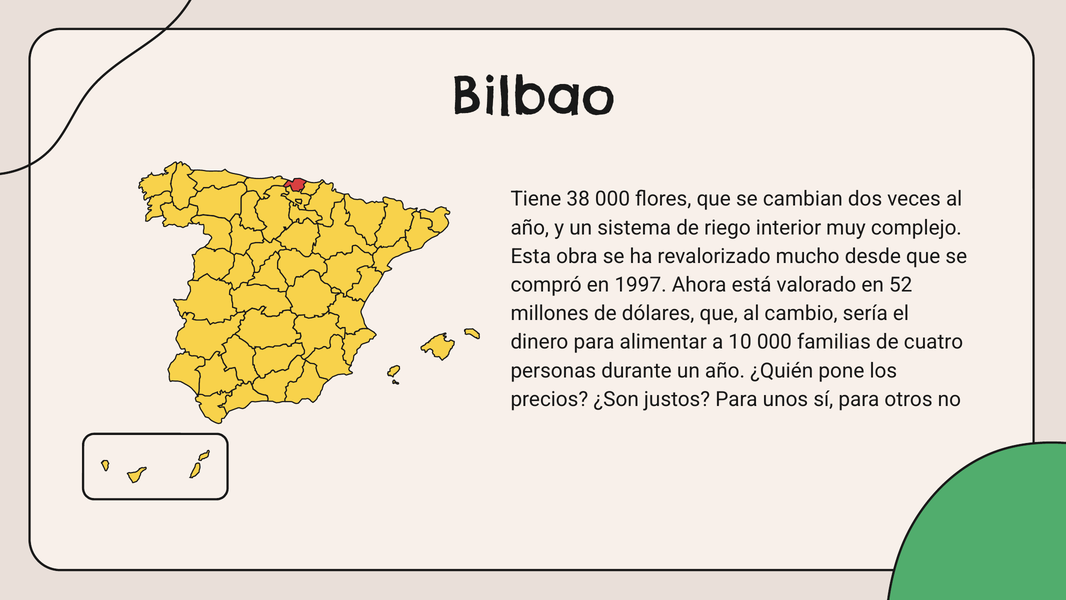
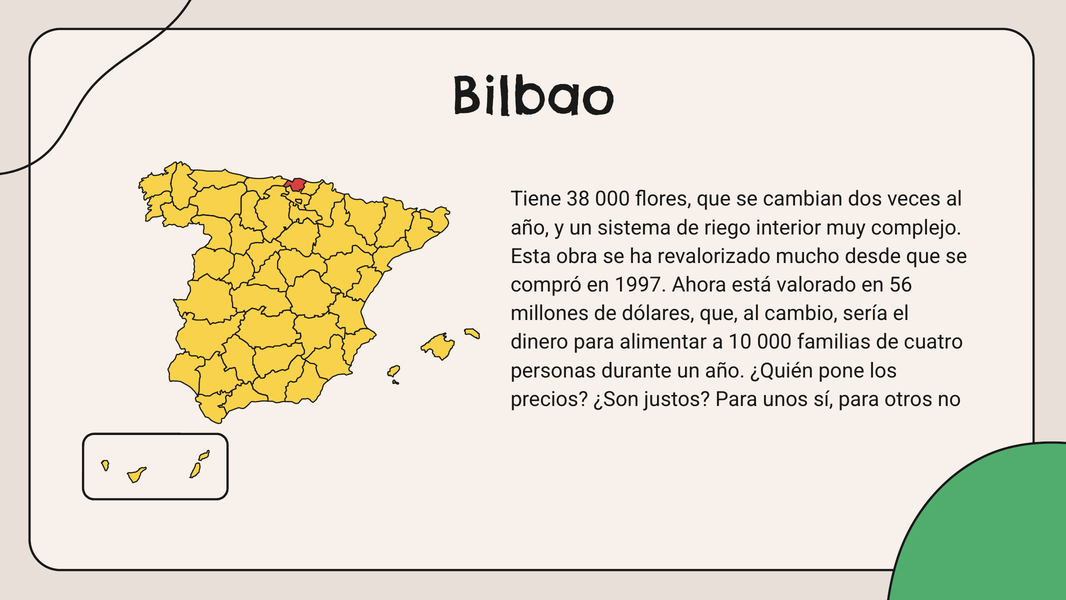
52: 52 -> 56
